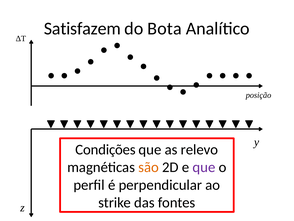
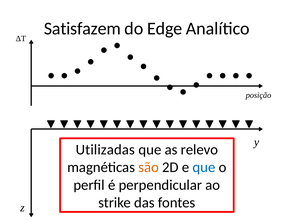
Bota: Bota -> Edge
Condições: Condições -> Utilizadas
que at (204, 167) colour: purple -> blue
